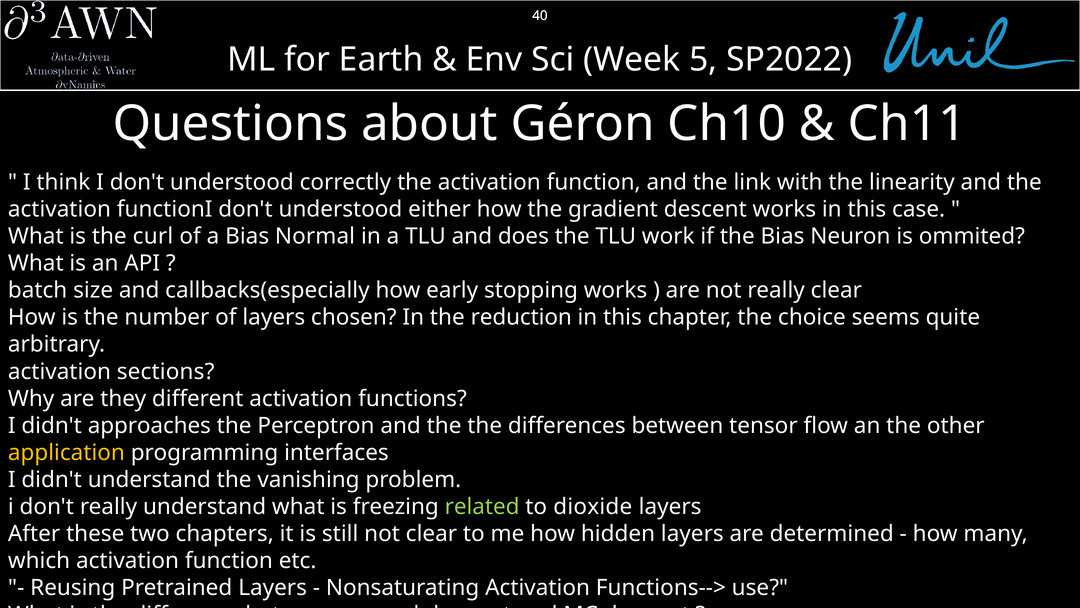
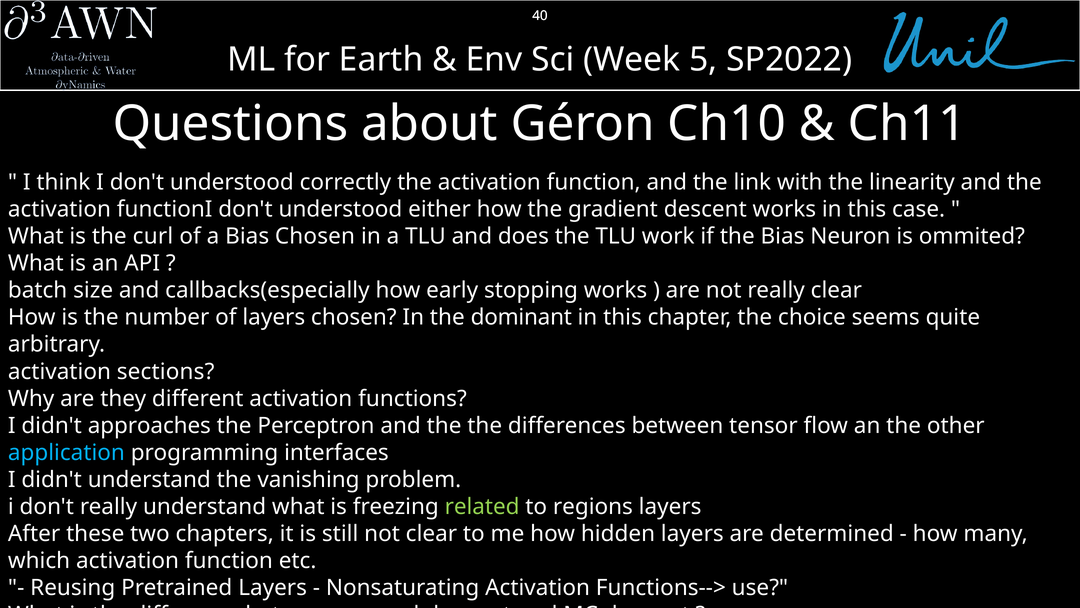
Bias Normal: Normal -> Chosen
reduction: reduction -> dominant
application colour: yellow -> light blue
dioxide: dioxide -> regions
